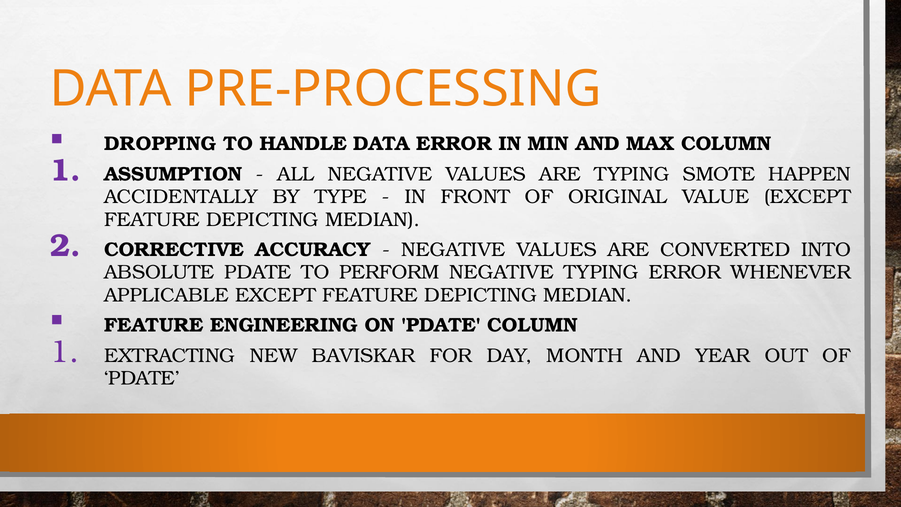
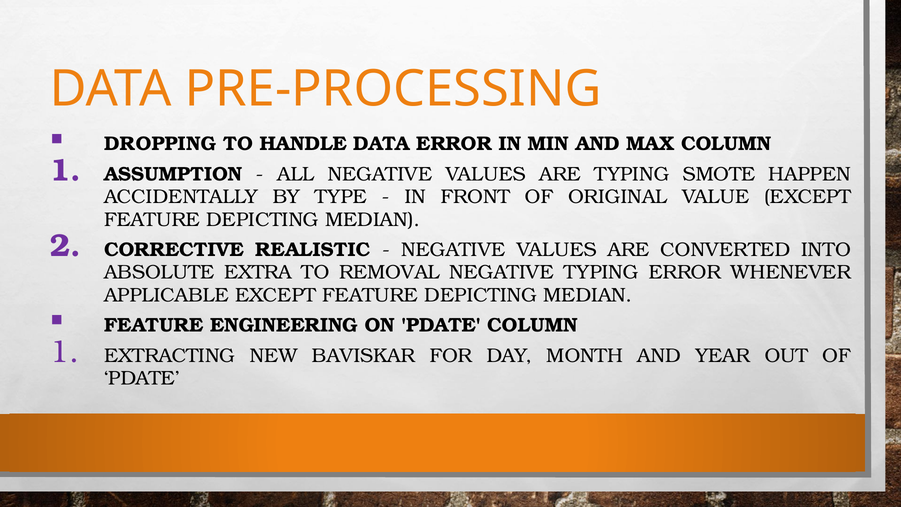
ACCURACY: ACCURACY -> REALISTIC
ABSOLUTE PDATE: PDATE -> EXTRA
PERFORM: PERFORM -> REMOVAL
